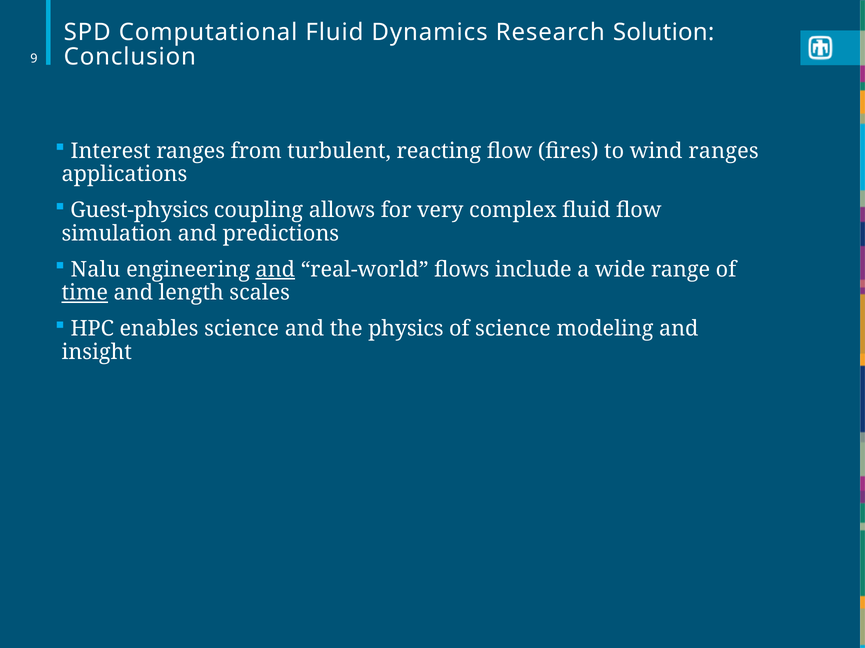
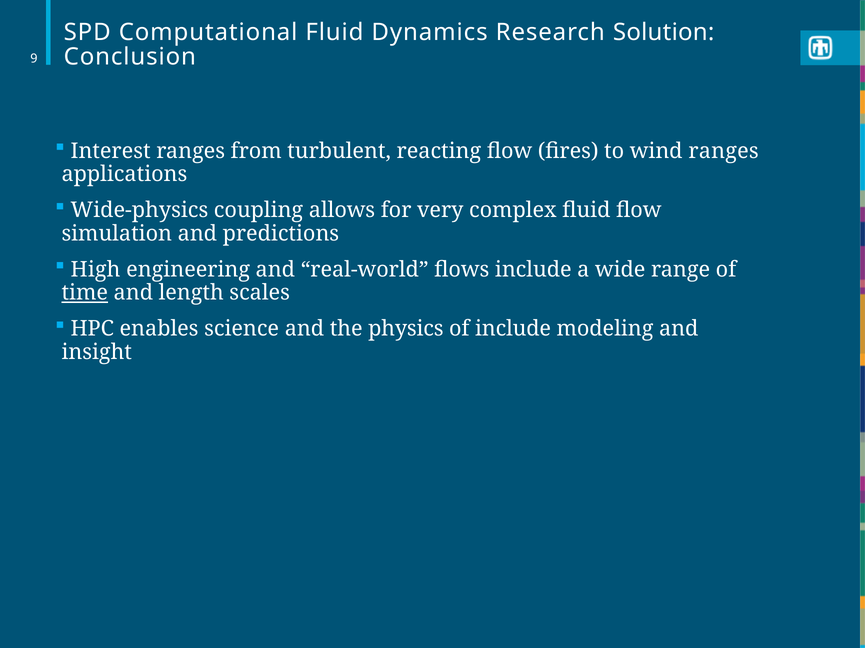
Guest-physics: Guest-physics -> Wide-physics
Nalu: Nalu -> High
and at (275, 270) underline: present -> none
of science: science -> include
